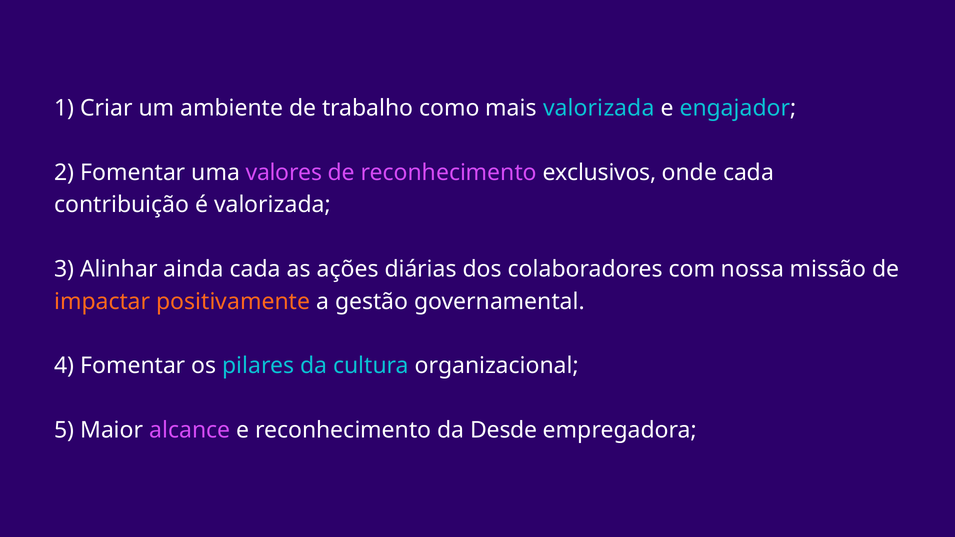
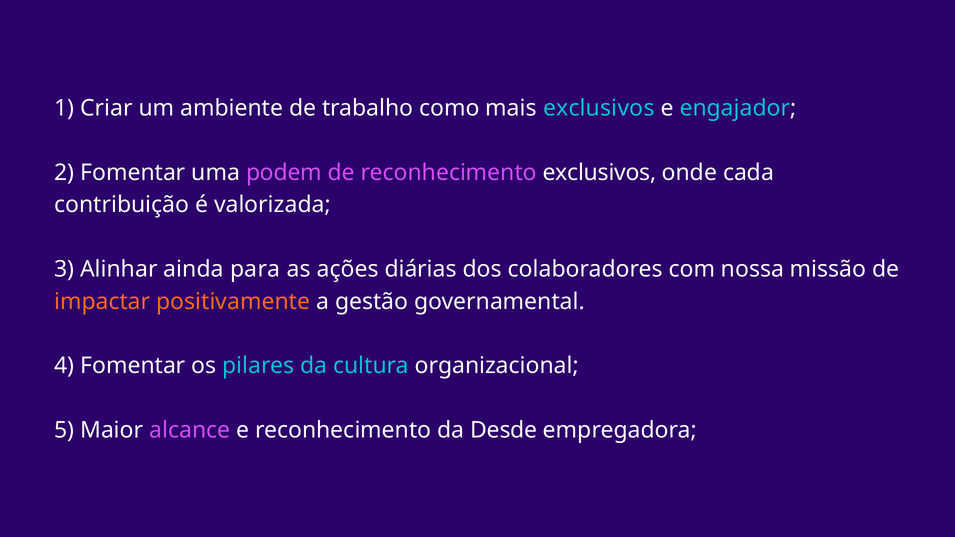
mais valorizada: valorizada -> exclusivos
valores: valores -> podem
ainda cada: cada -> para
